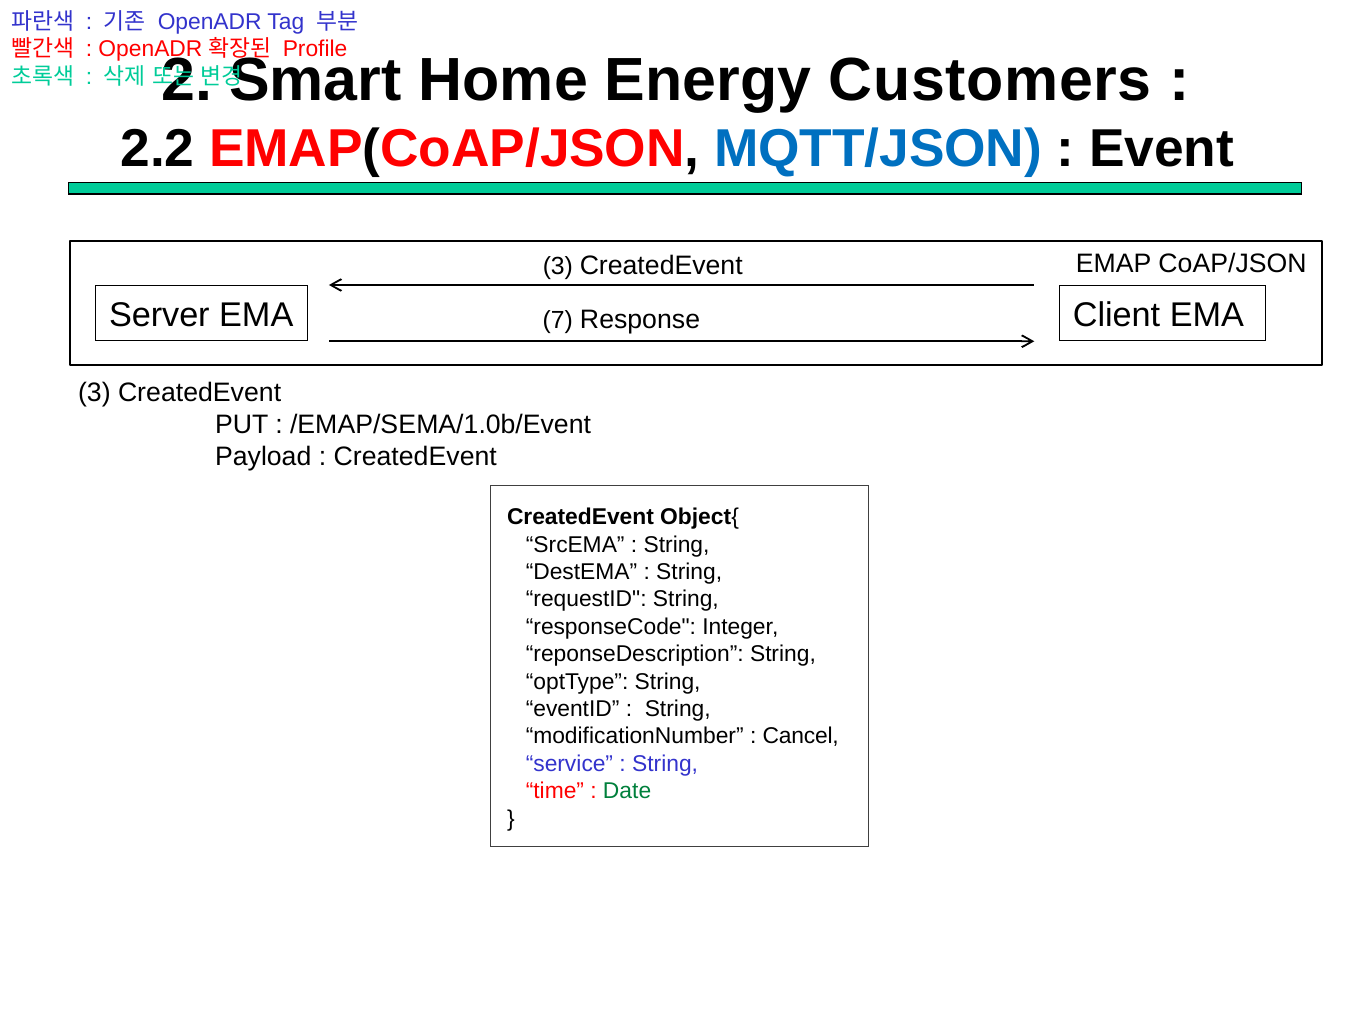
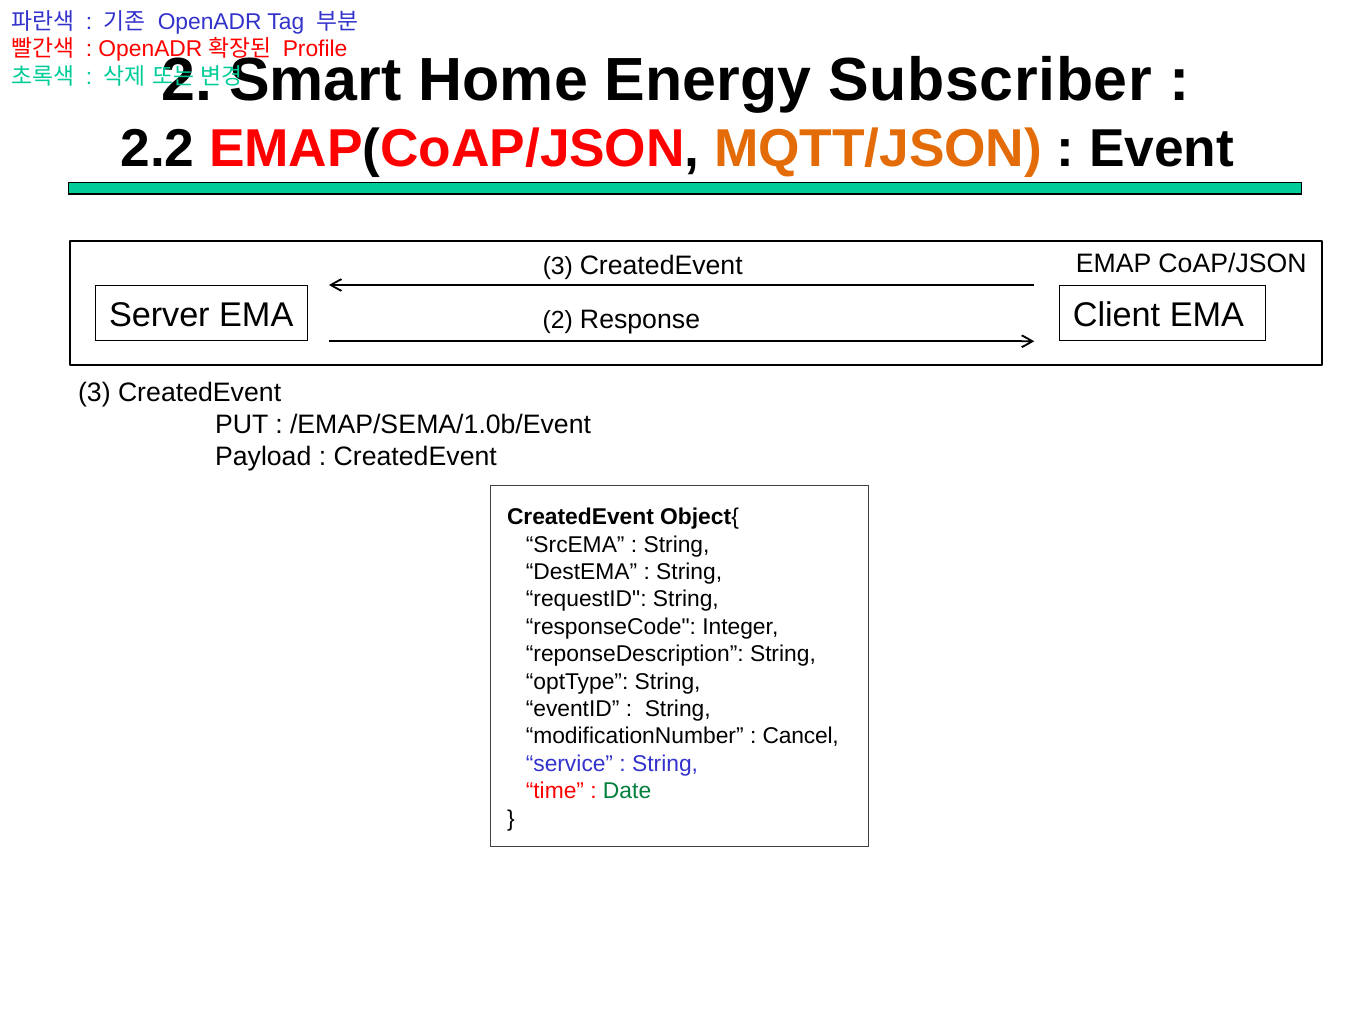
Customers: Customers -> Subscriber
MQTT/JSON colour: blue -> orange
EMA 7: 7 -> 2
